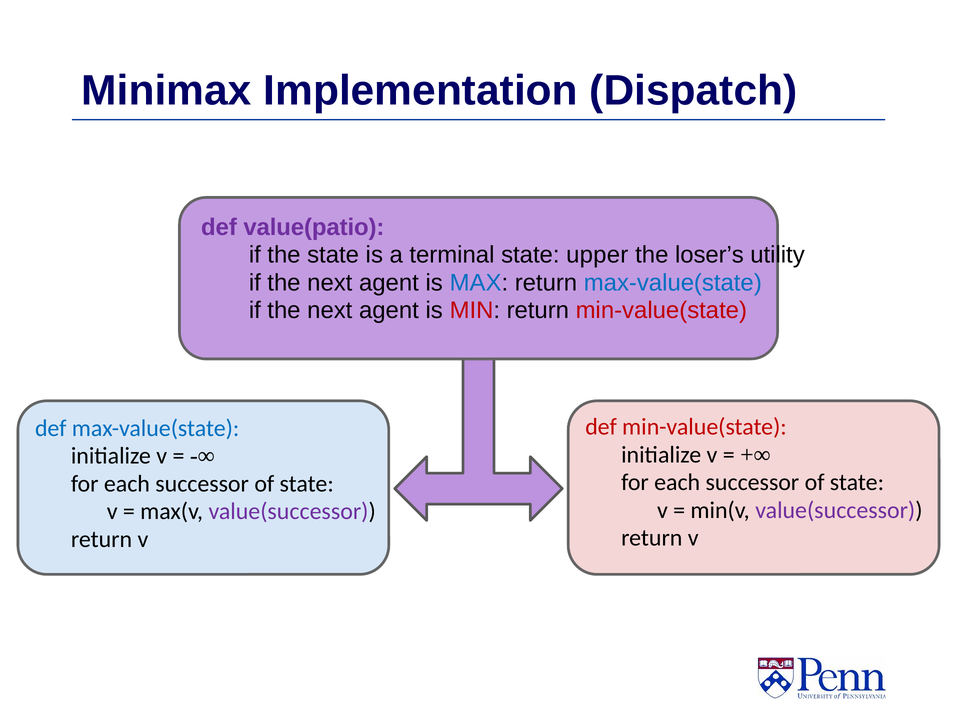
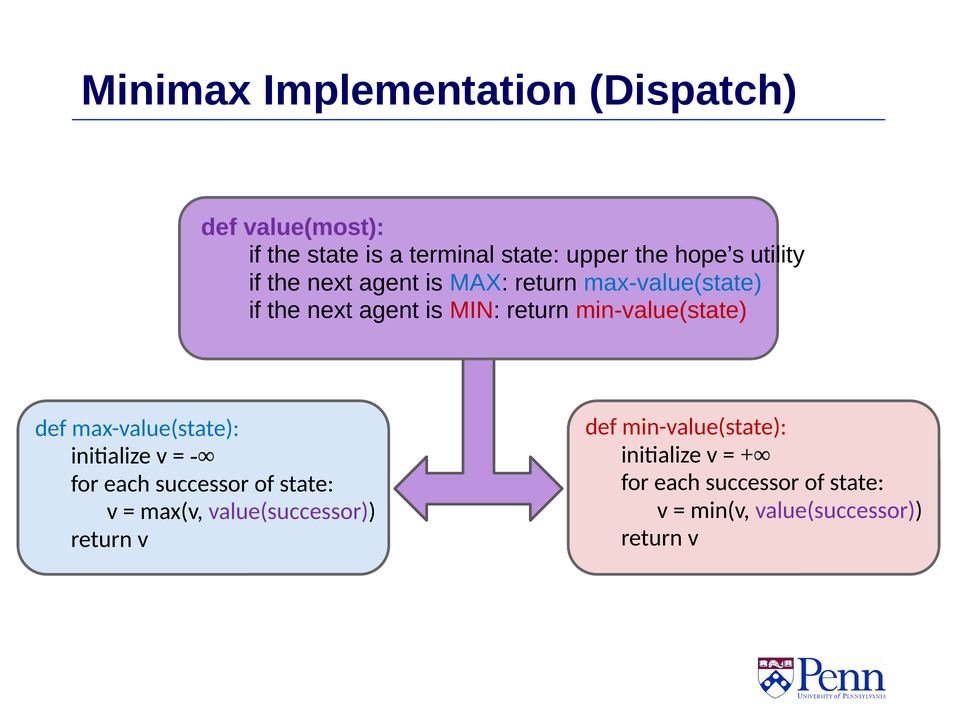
value(patio: value(patio -> value(most
loser’s: loser’s -> hope’s
